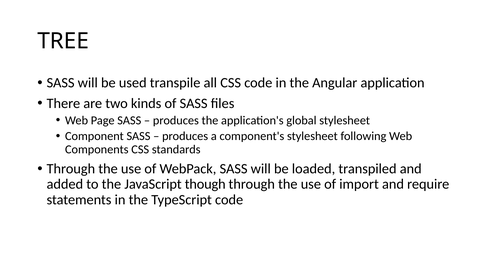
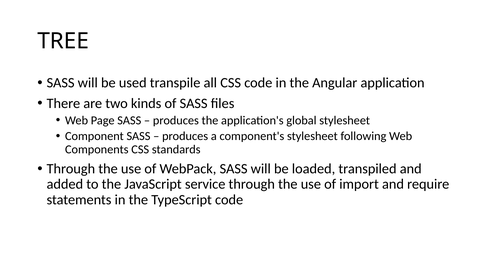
though: though -> service
